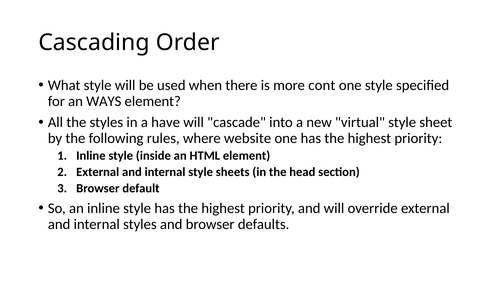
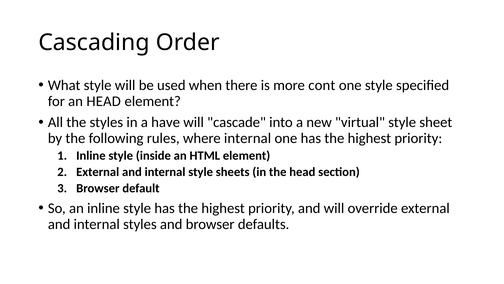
an WAYS: WAYS -> HEAD
where website: website -> internal
